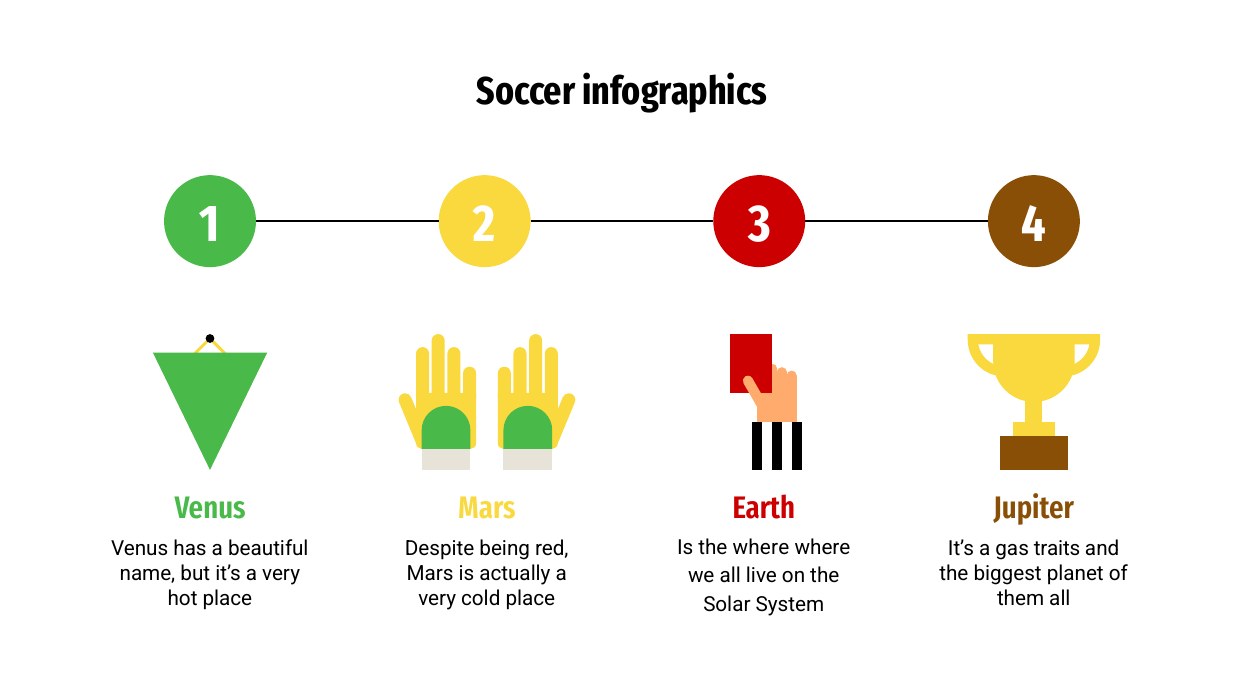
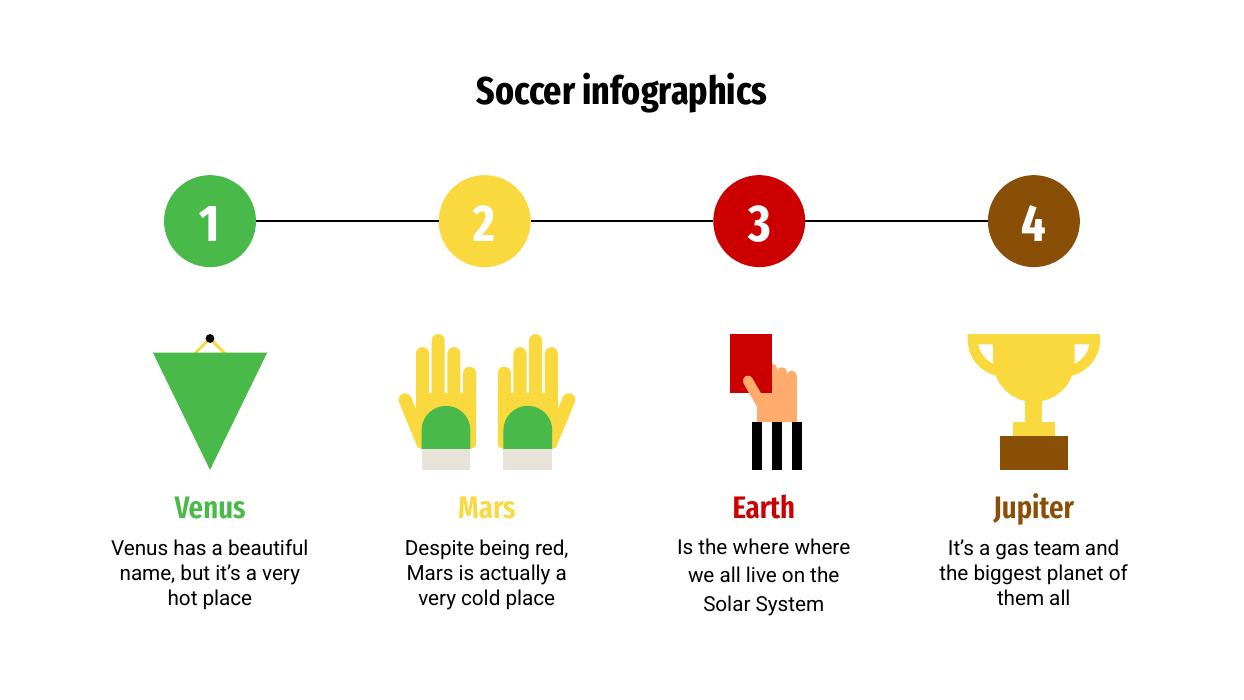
traits: traits -> team
